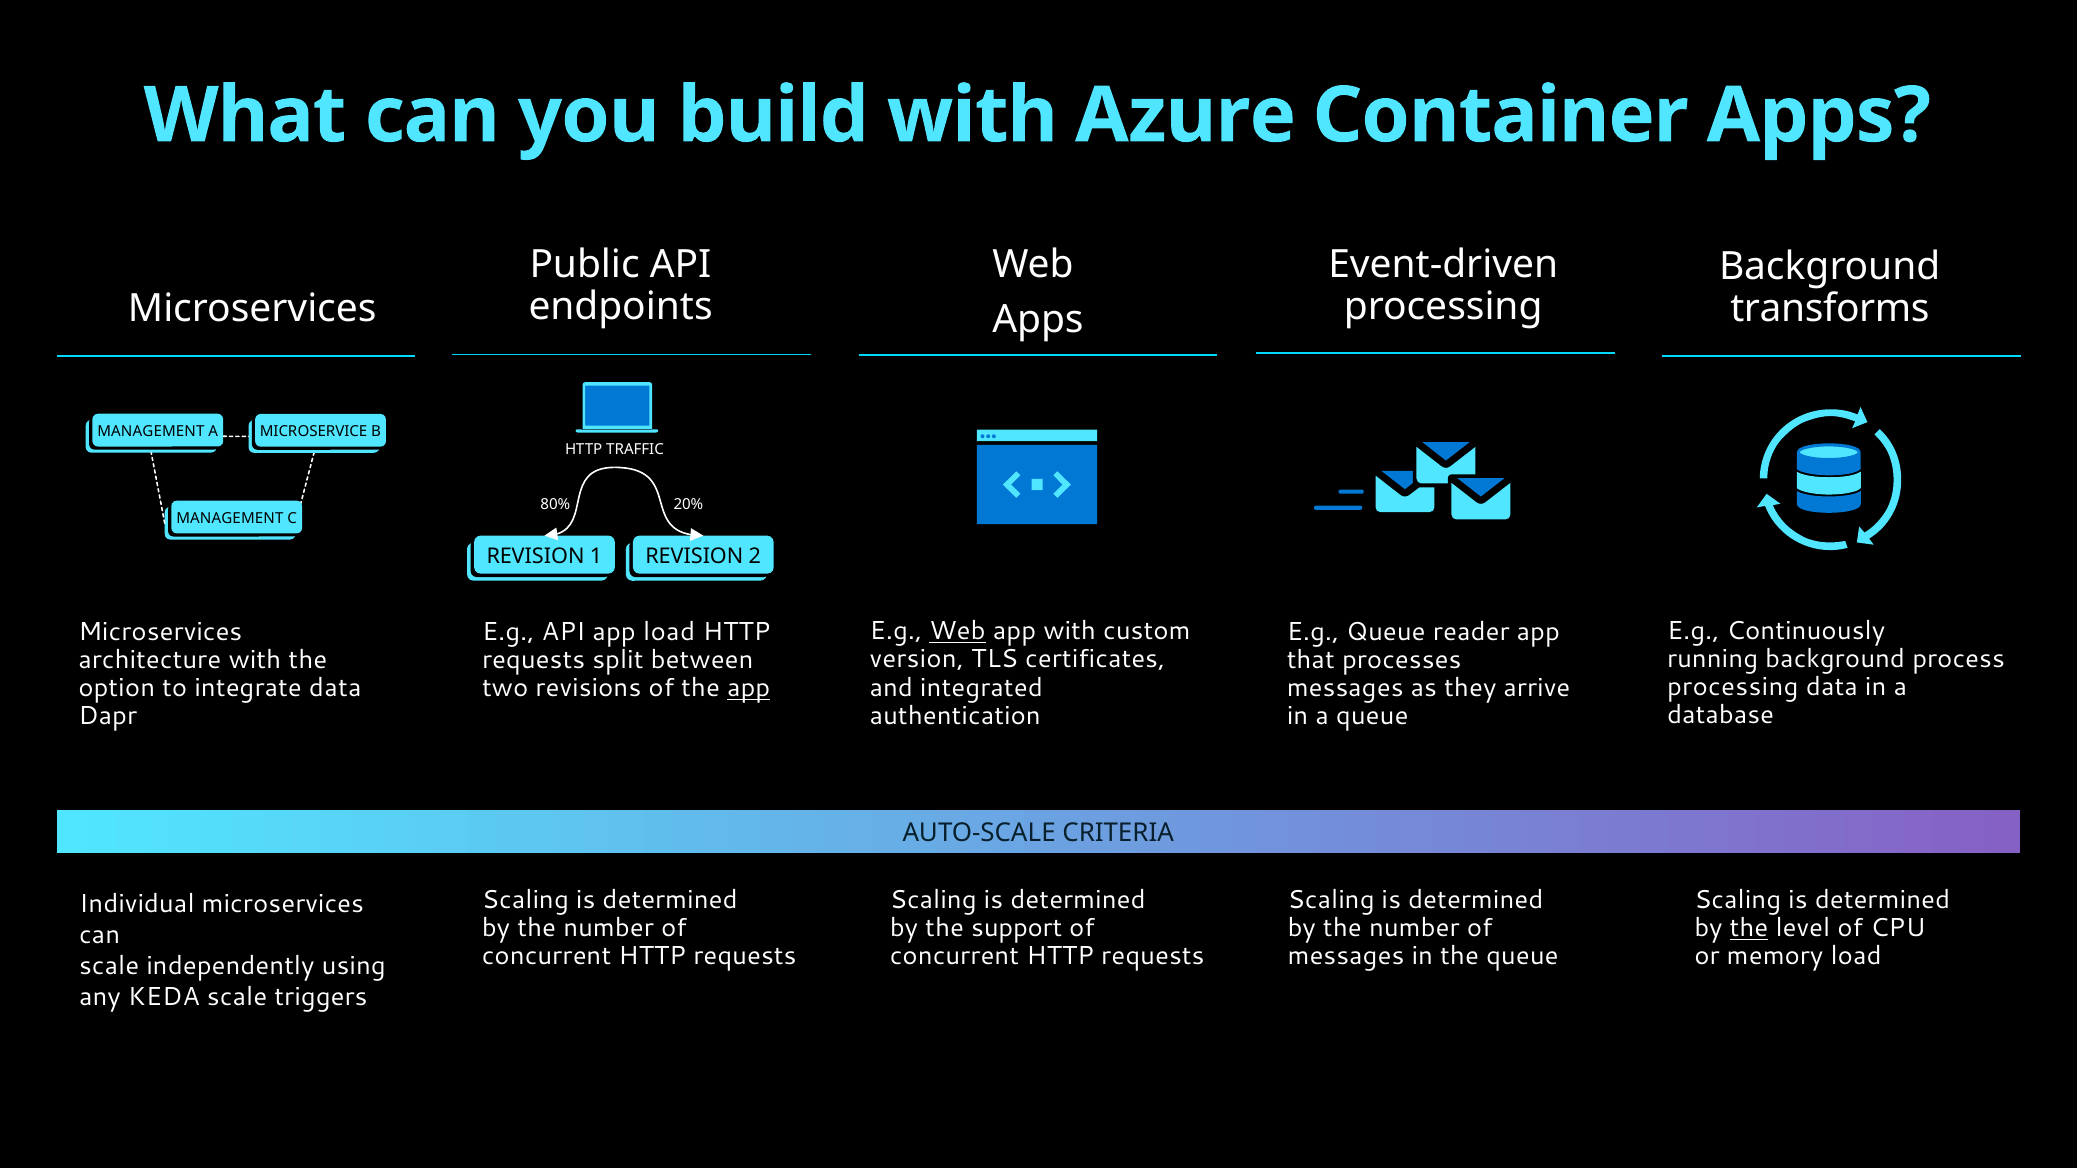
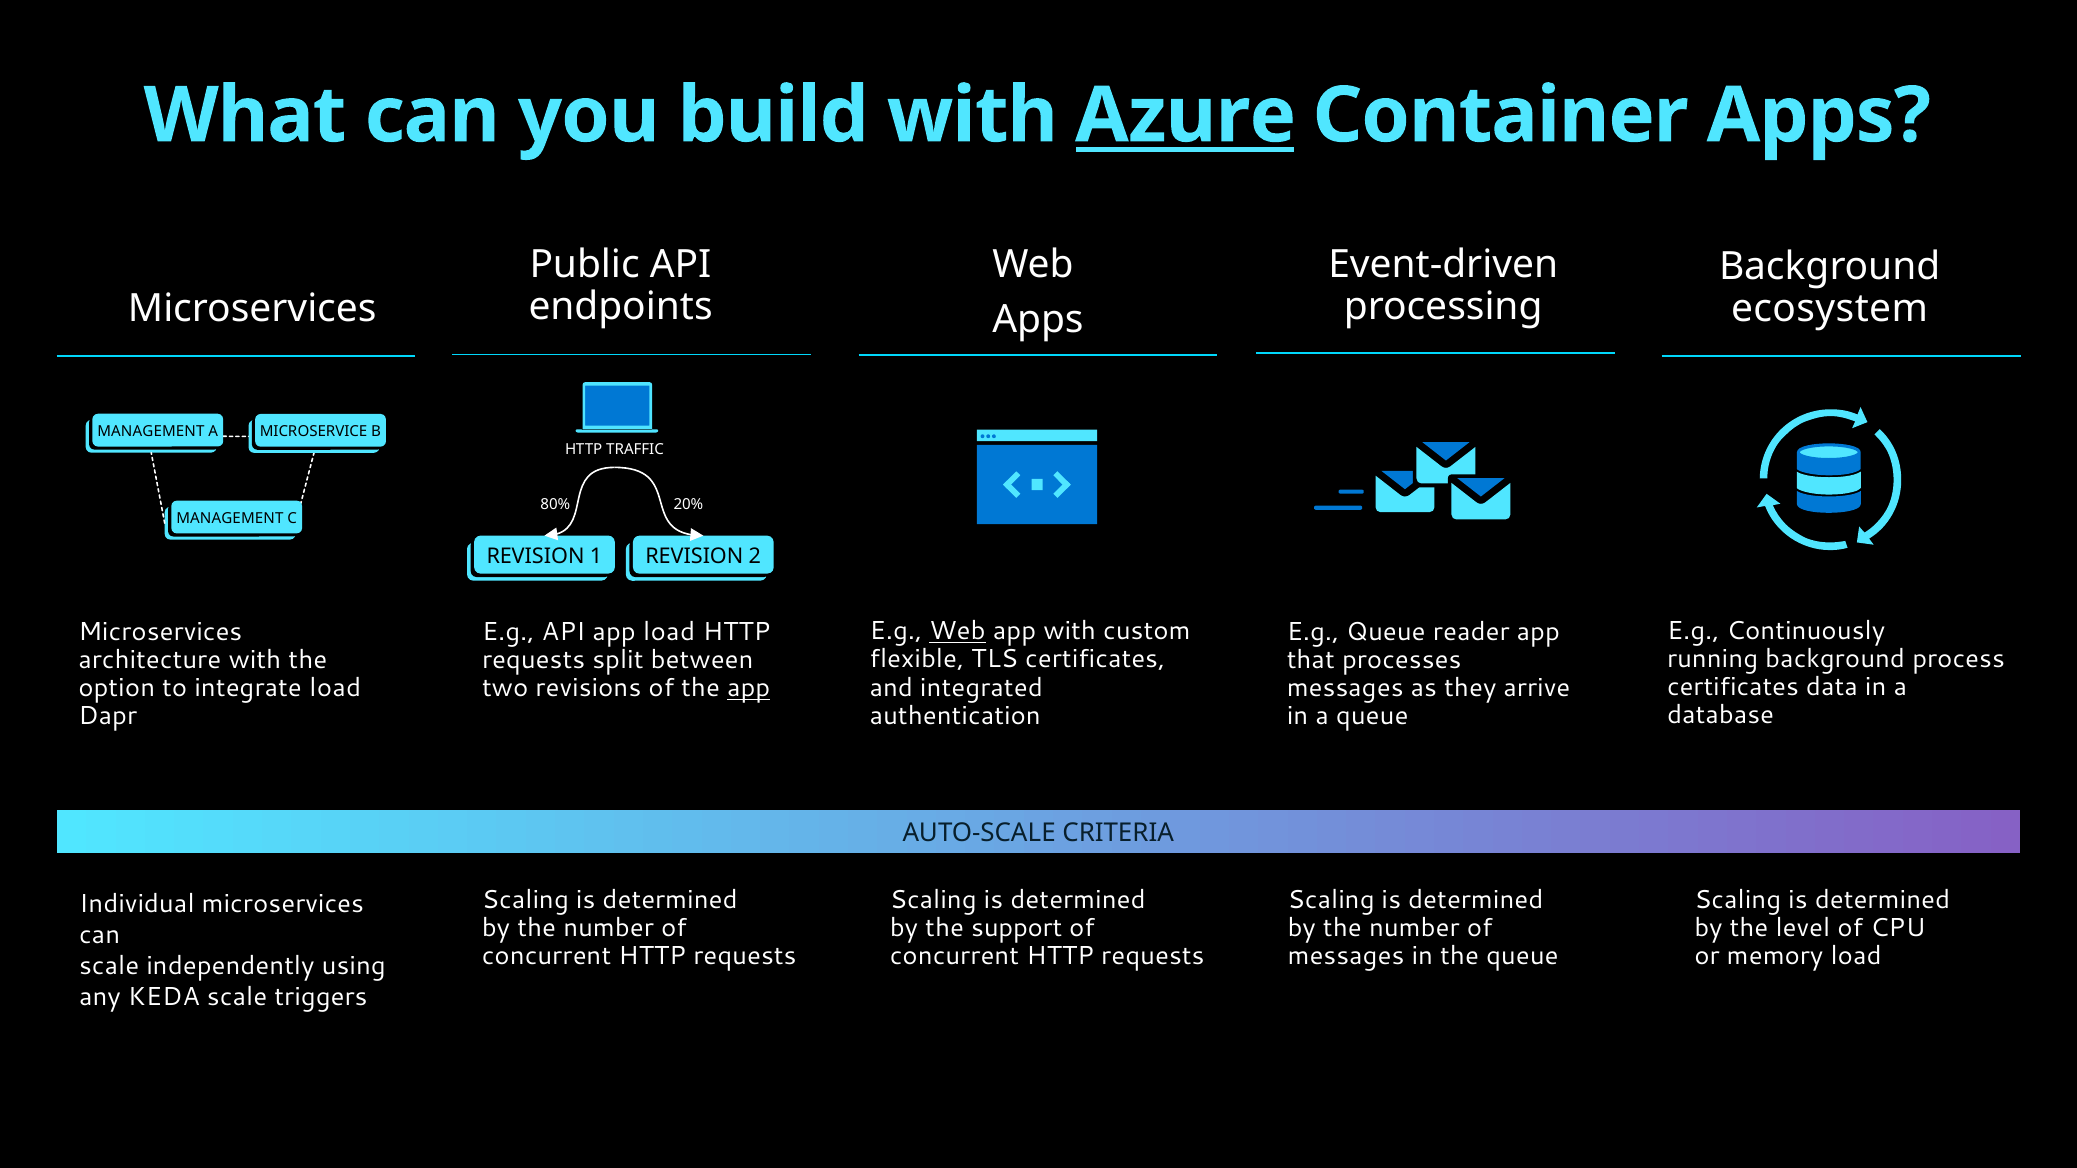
Azure underline: none -> present
transforms: transforms -> ecosystem
version: version -> flexible
processing at (1733, 687): processing -> certificates
integrate data: data -> load
the at (1749, 929) underline: present -> none
